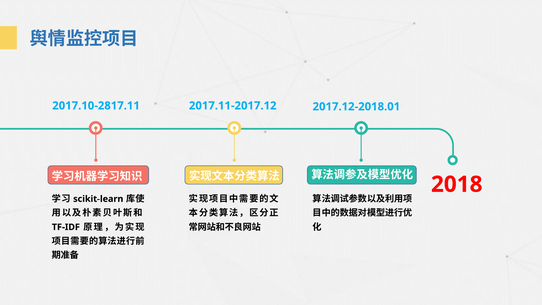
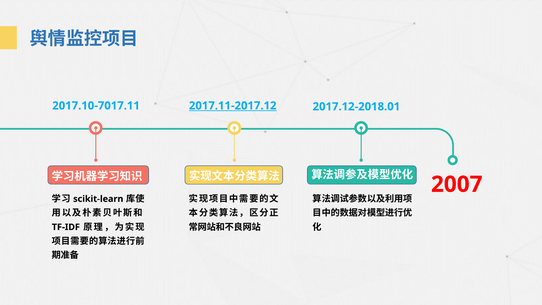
2017.10-2817.11: 2017.10-2817.11 -> 2017.10-7017.11
2017.11-2017.12 underline: none -> present
2018: 2018 -> 2007
